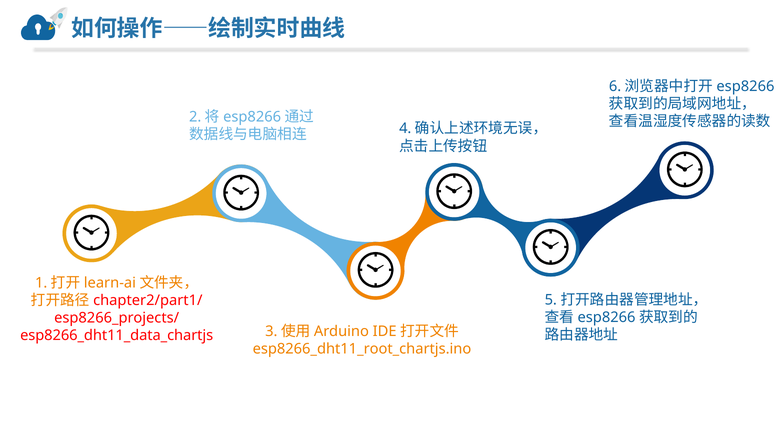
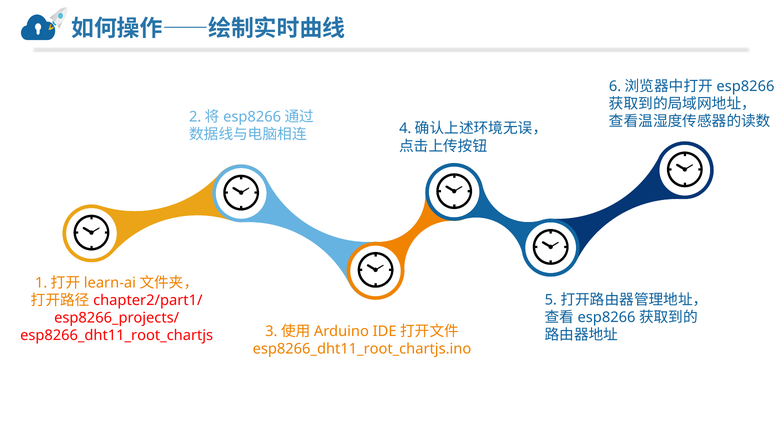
esp8266_dht11_data_chartjs: esp8266_dht11_data_chartjs -> esp8266_dht11_root_chartjs
